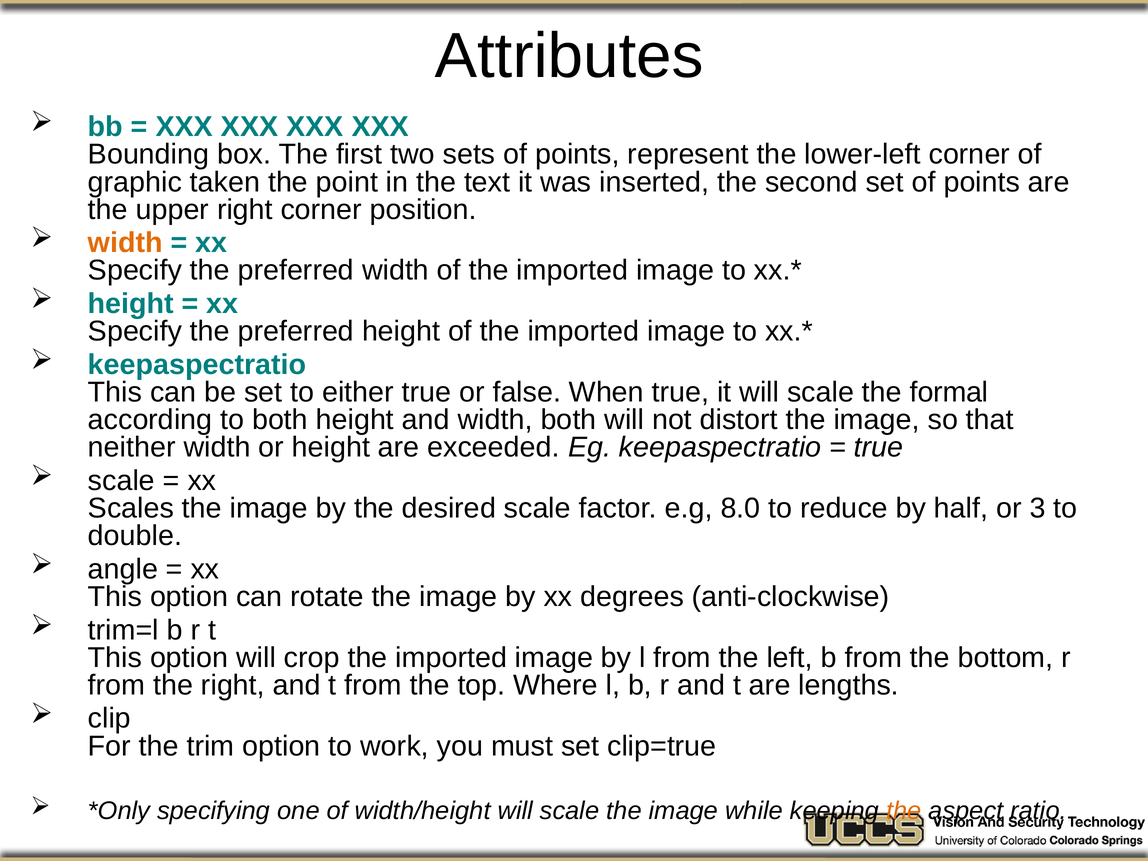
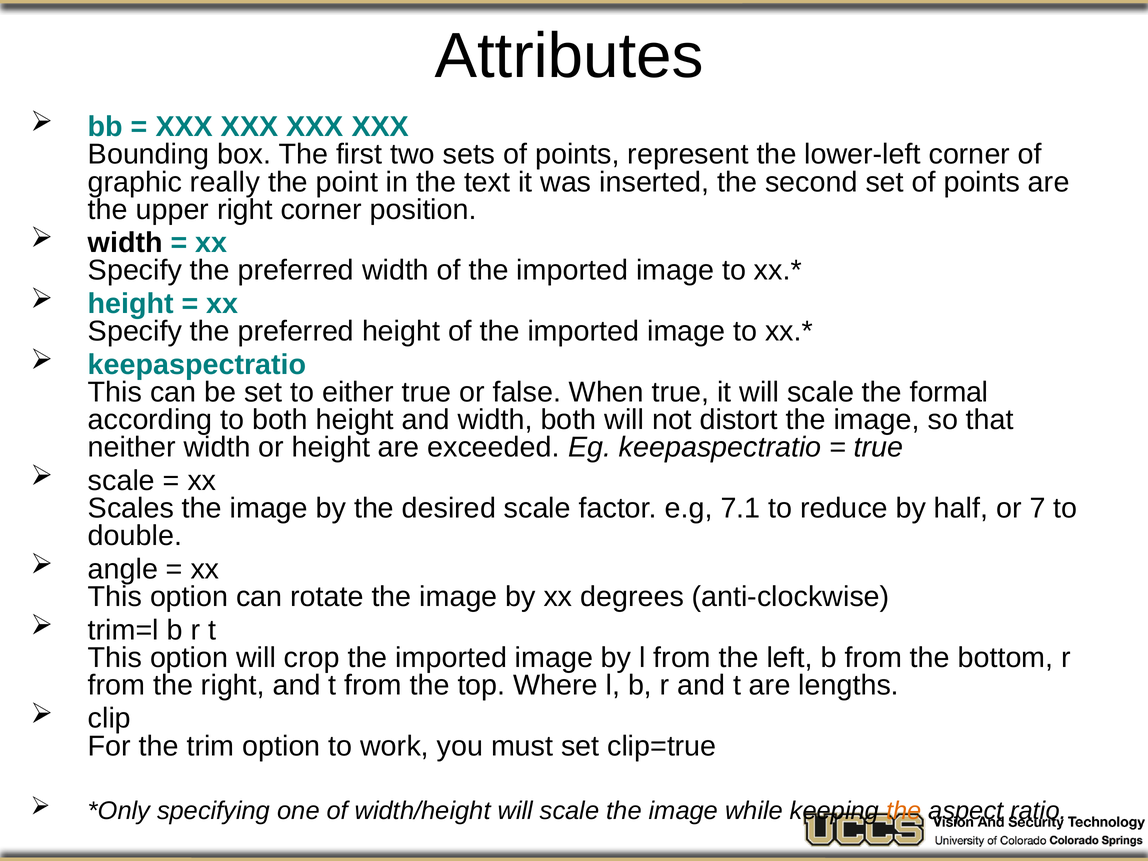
taken: taken -> really
width at (125, 243) colour: orange -> black
8.0: 8.0 -> 7.1
3: 3 -> 7
